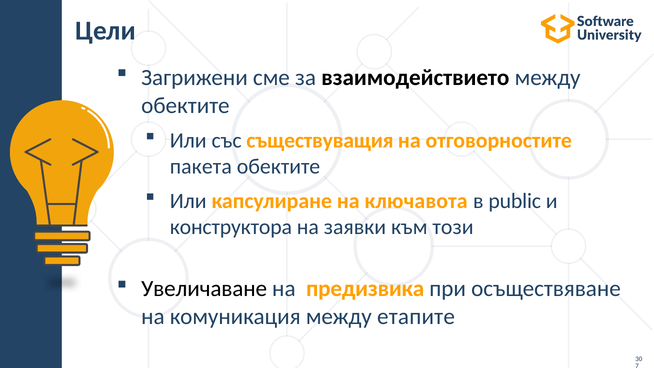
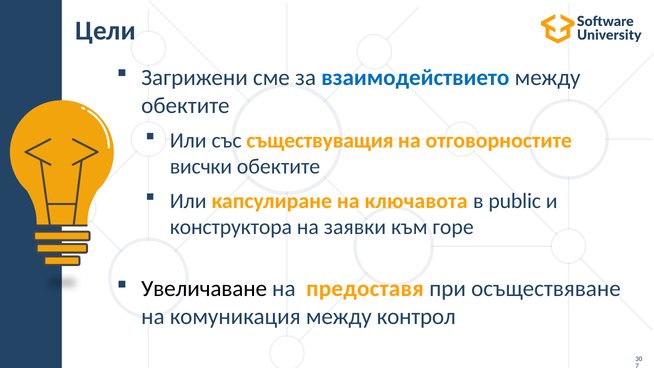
взаимодействието colour: black -> blue
пакета: пакета -> висчки
този: този -> горе
предизвика: предизвика -> предоставя
етапите: етапите -> контрол
